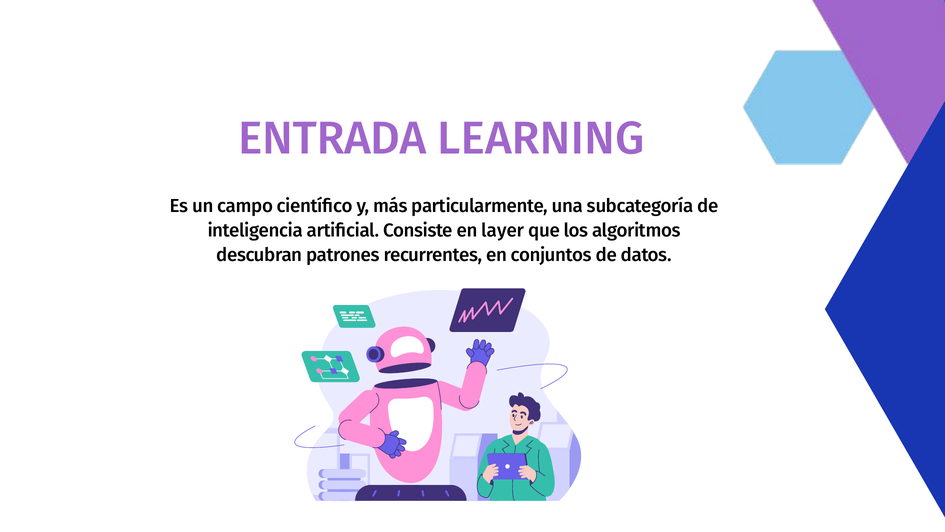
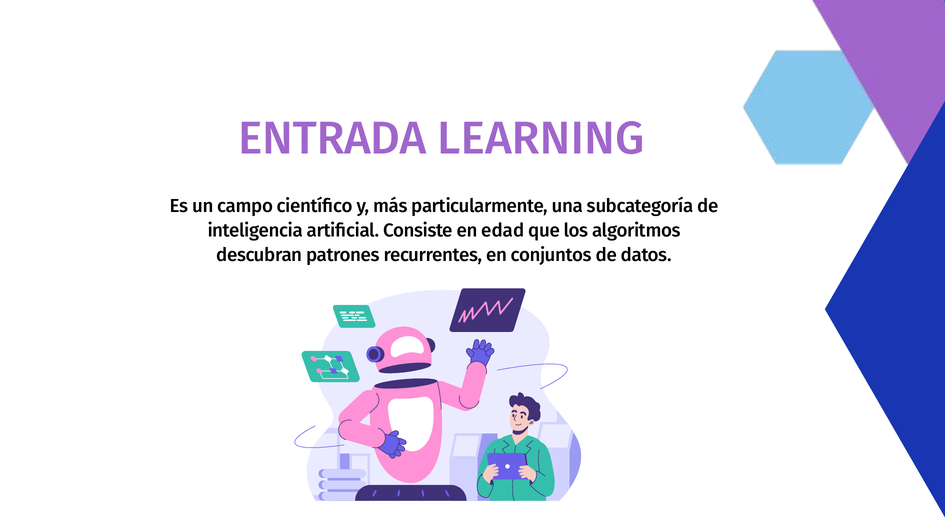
layer: layer -> edad
